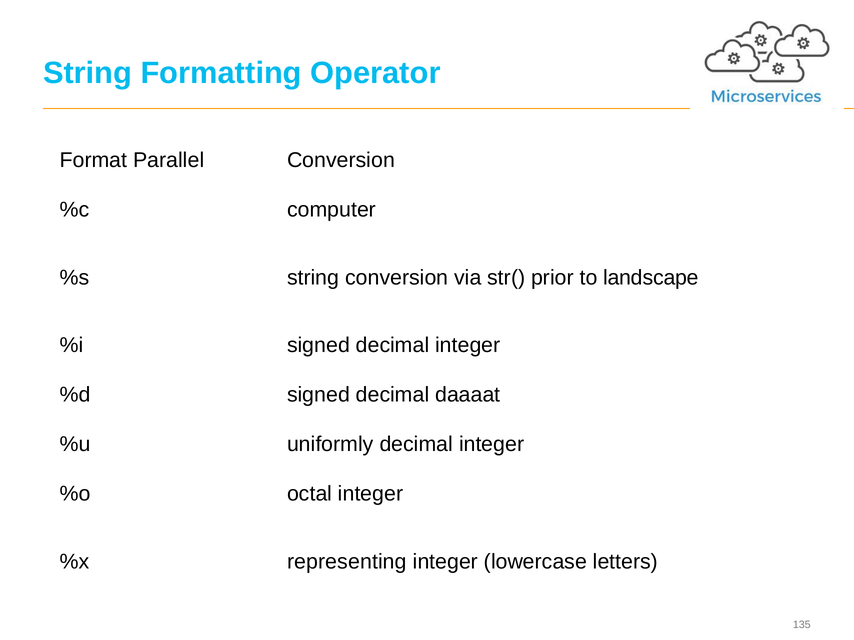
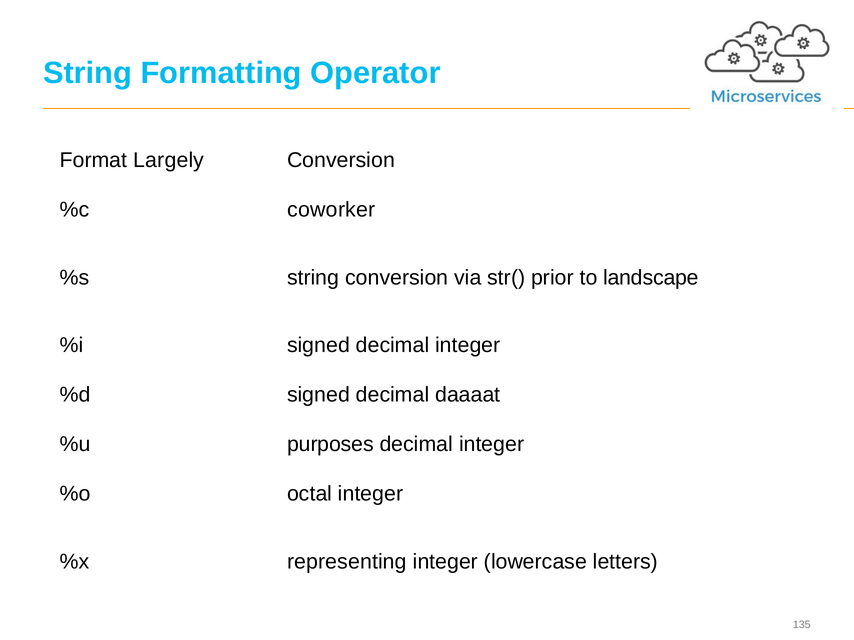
Parallel: Parallel -> Largely
computer: computer -> coworker
uniformly: uniformly -> purposes
